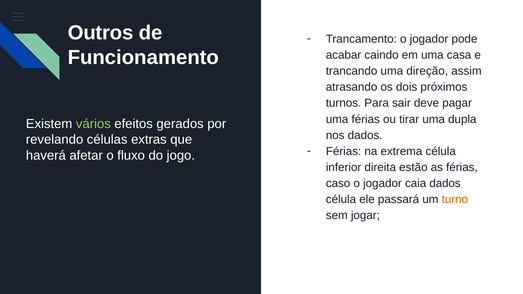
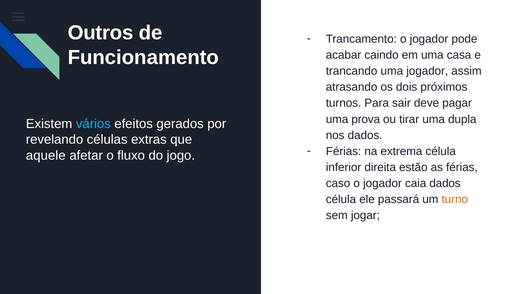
uma direção: direção -> jogador
uma férias: férias -> prova
vários colour: light green -> light blue
haverá: haverá -> aquele
